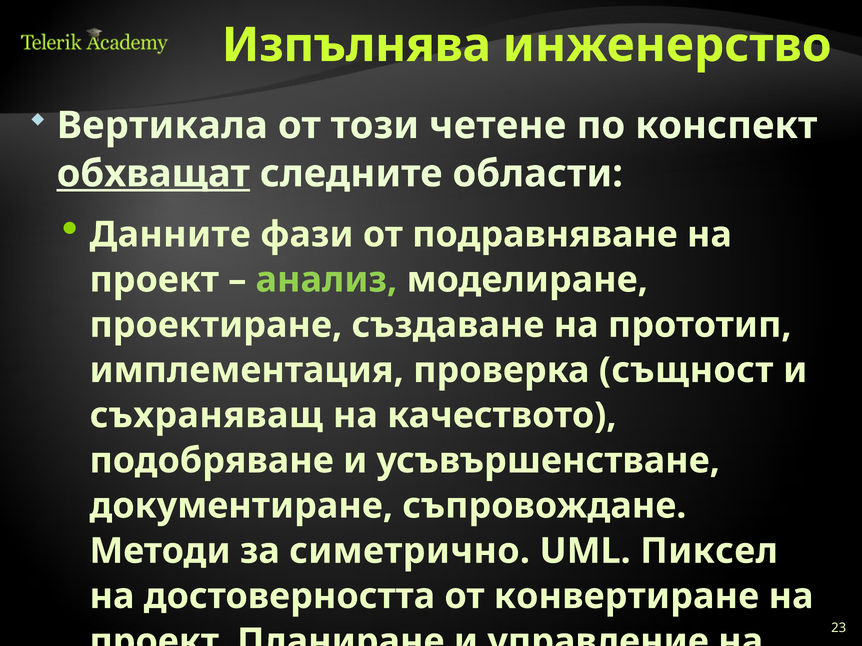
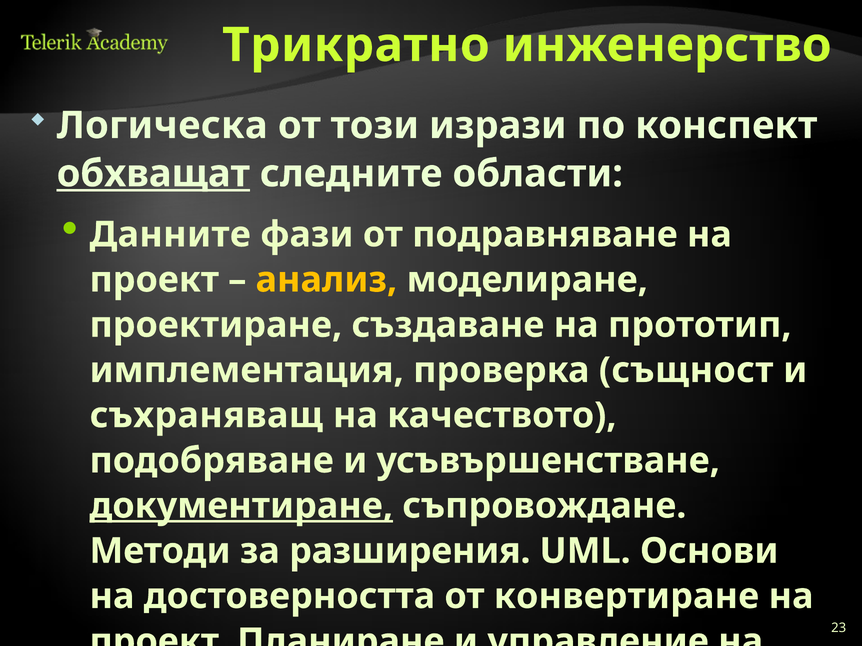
Изпълнява: Изпълнява -> Трикратно
Вертикала: Вертикала -> Логическа
четене: четене -> изрази
анализ colour: light green -> yellow
документиране underline: none -> present
симетрично: симетрично -> разширения
Пиксел: Пиксел -> Основи
